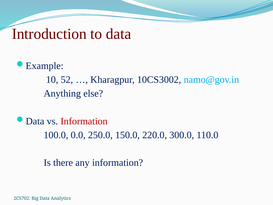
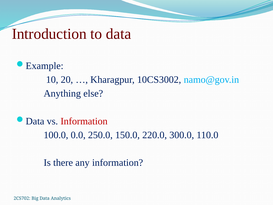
52: 52 -> 20
